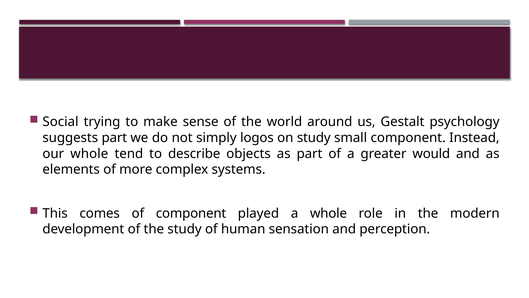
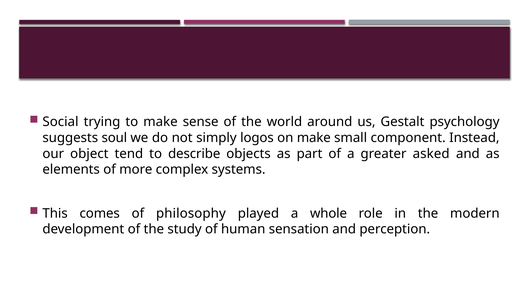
suggests part: part -> soul
on study: study -> make
our whole: whole -> object
would: would -> asked
of component: component -> philosophy
